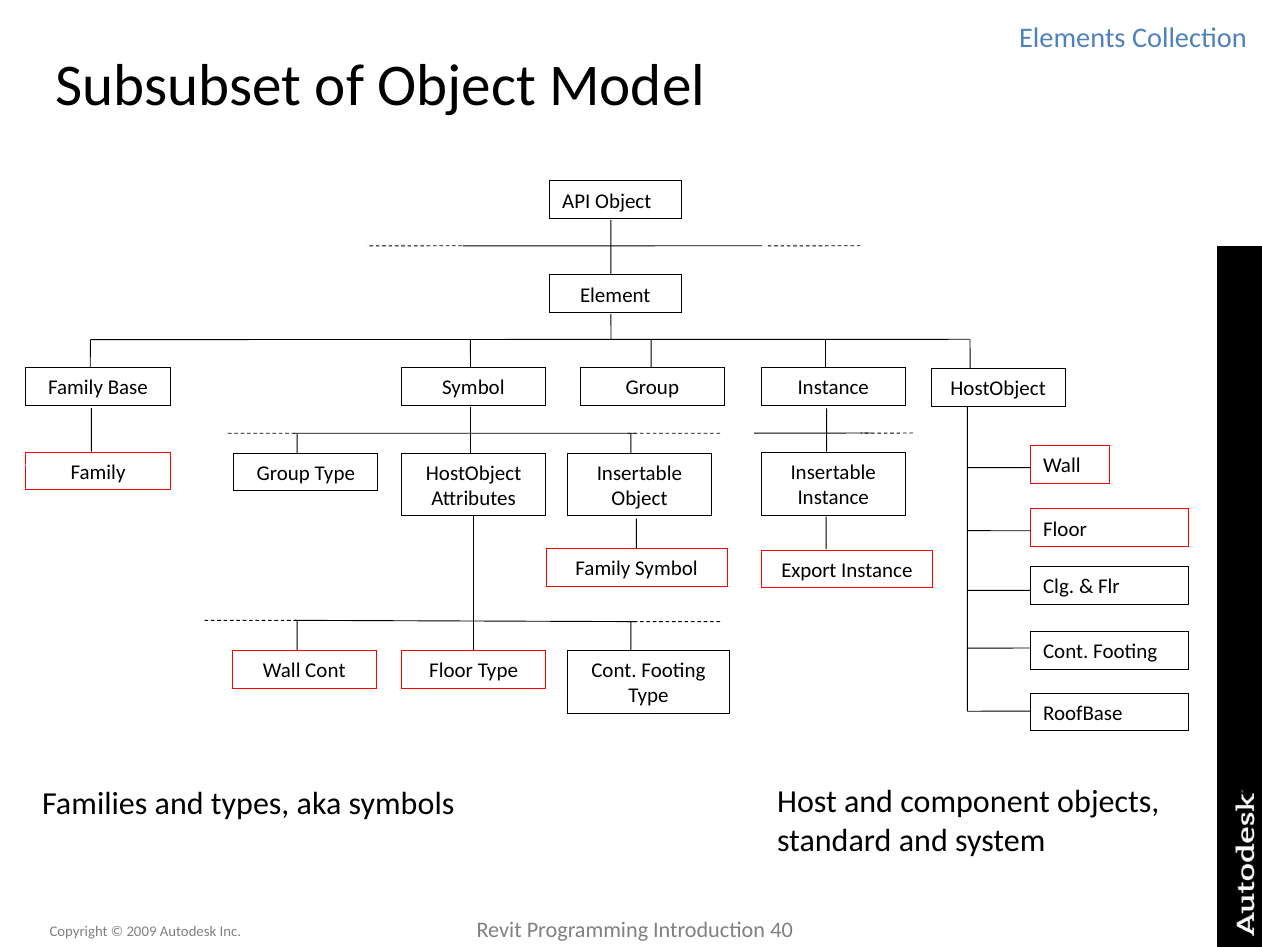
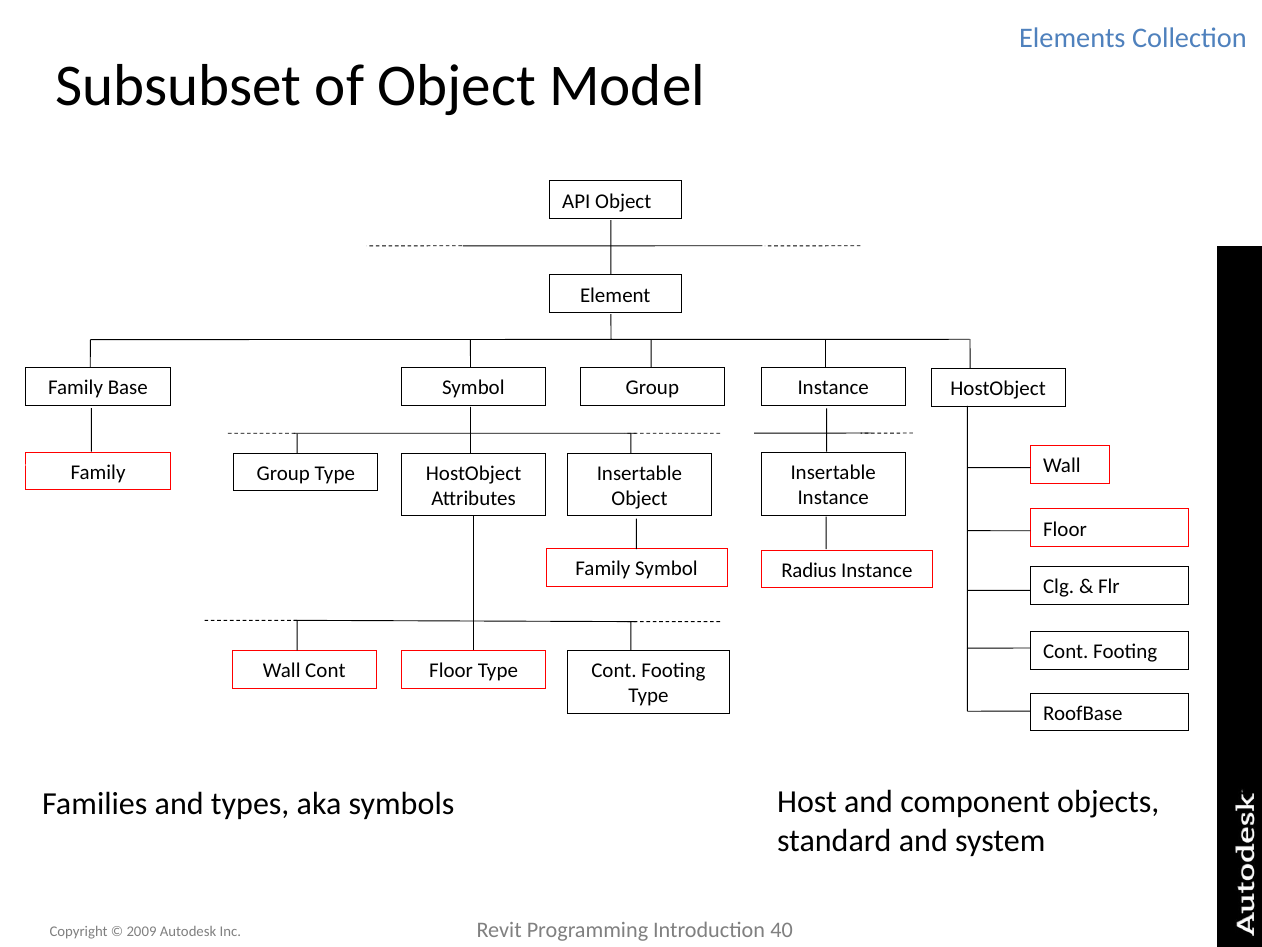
Export: Export -> Radius
